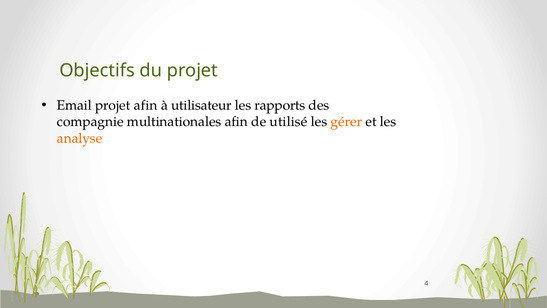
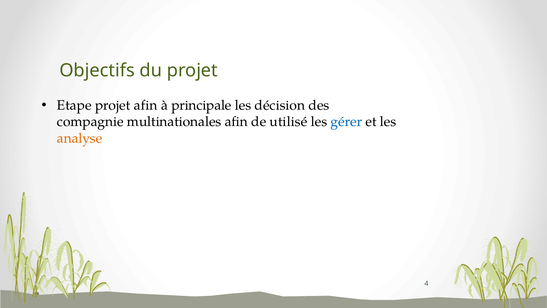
Email: Email -> Etape
utilisateur: utilisateur -> principale
rapports: rapports -> décision
gérer colour: orange -> blue
